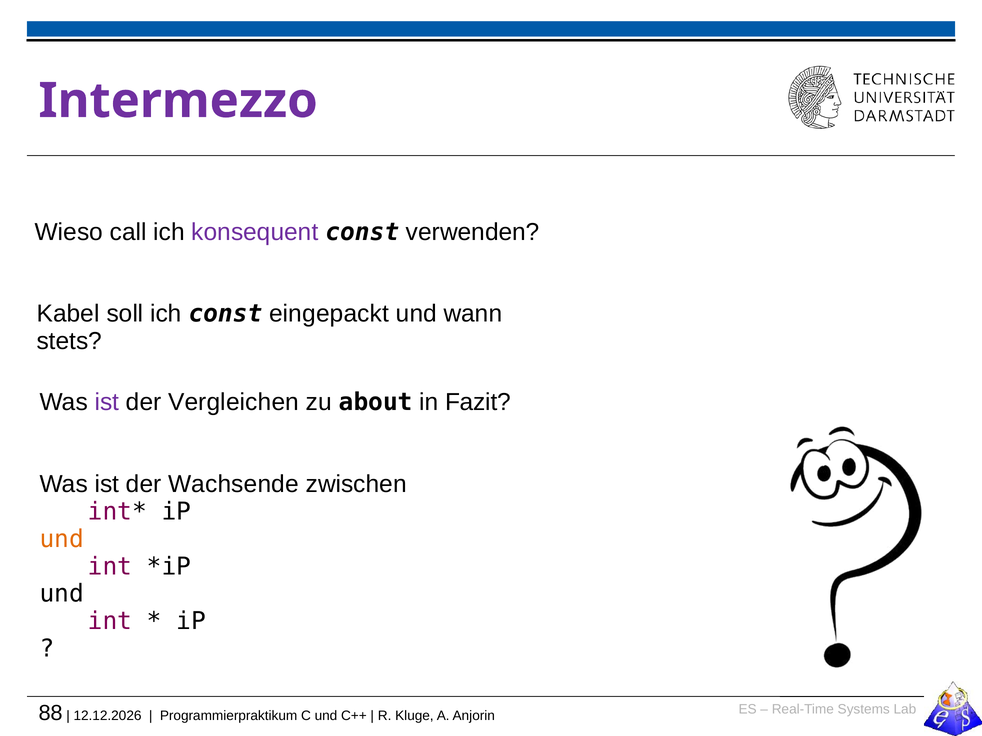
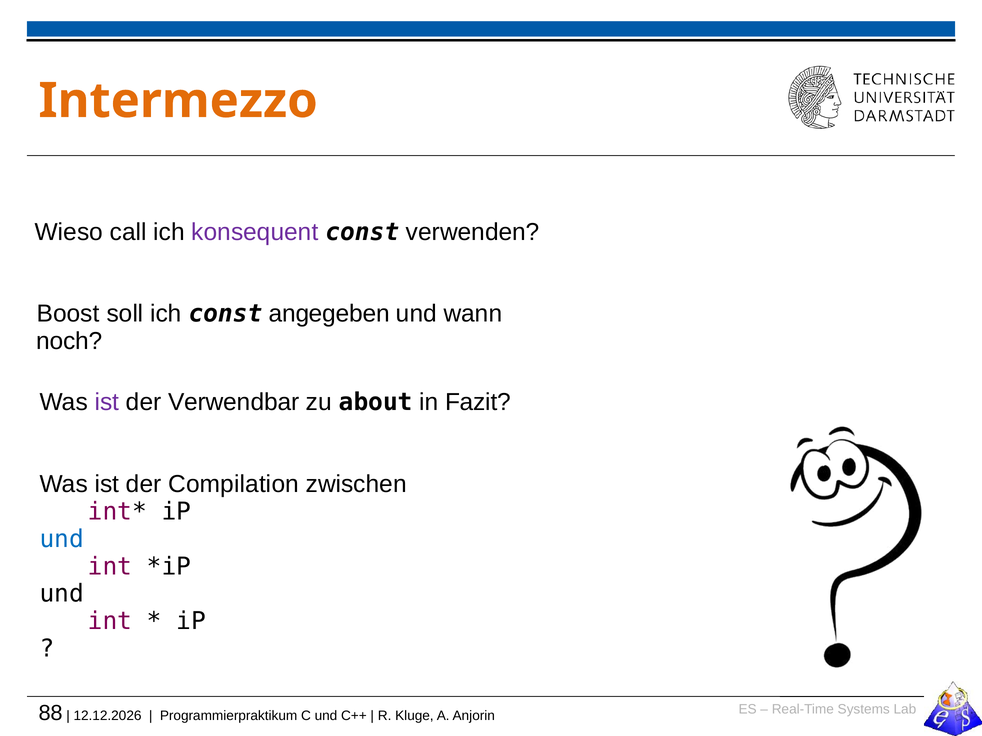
Intermezzo colour: purple -> orange
Kabel: Kabel -> Boost
eingepackt: eingepackt -> angegeben
stets: stets -> noch
Vergleichen: Vergleichen -> Verwendbar
Wachsende: Wachsende -> Compilation
und at (62, 539) colour: orange -> blue
